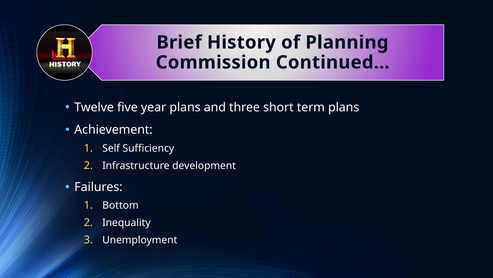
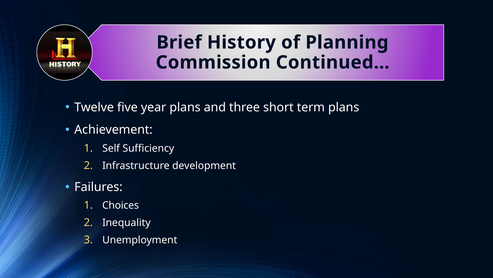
Bottom: Bottom -> Choices
